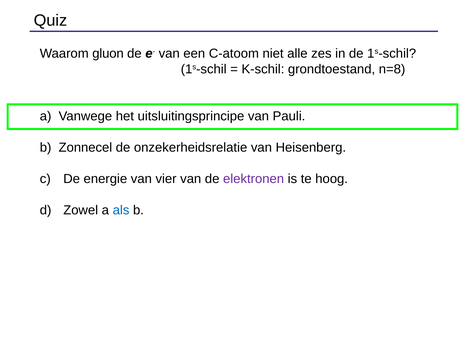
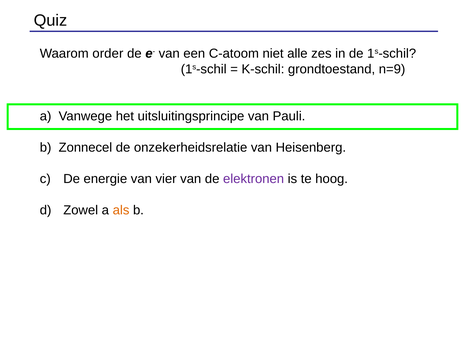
gluon: gluon -> order
n=8: n=8 -> n=9
als colour: blue -> orange
